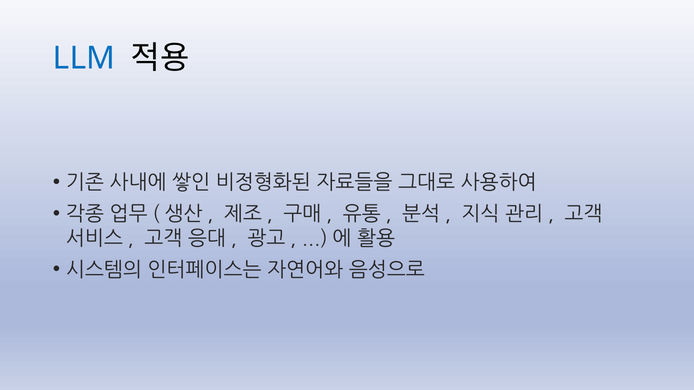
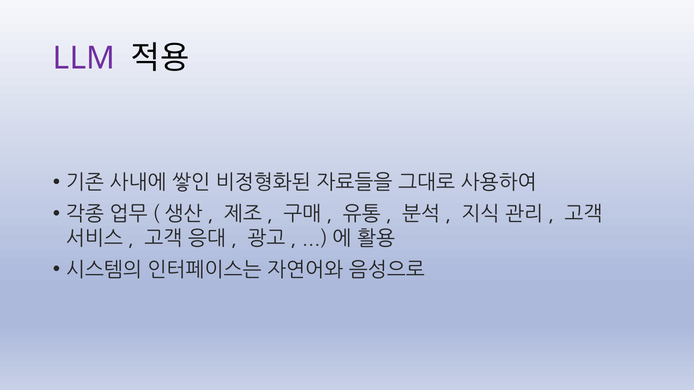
LLM colour: blue -> purple
